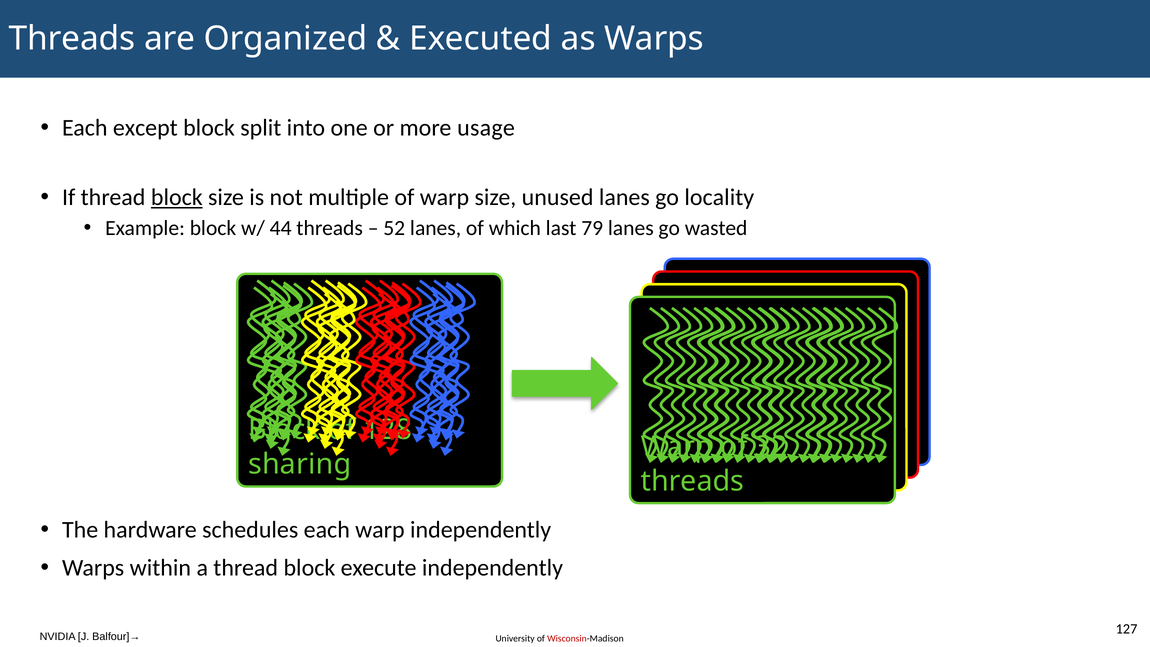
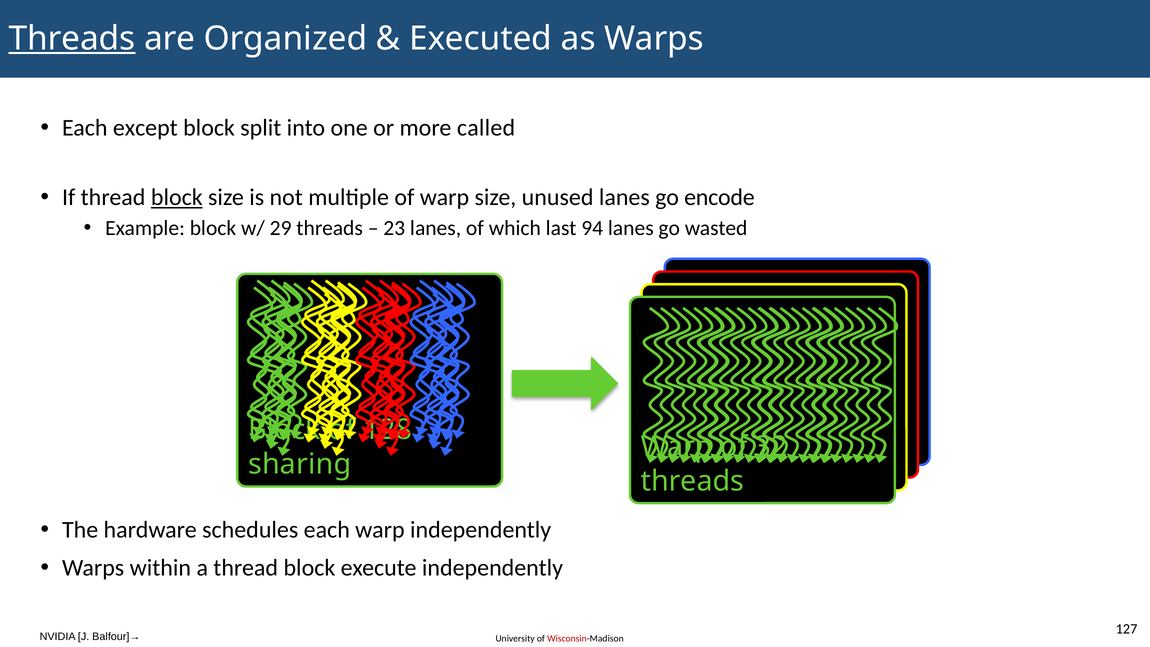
Threads at (72, 39) underline: none -> present
usage: usage -> called
locality: locality -> encode
44: 44 -> 29
52: 52 -> 23
79: 79 -> 94
